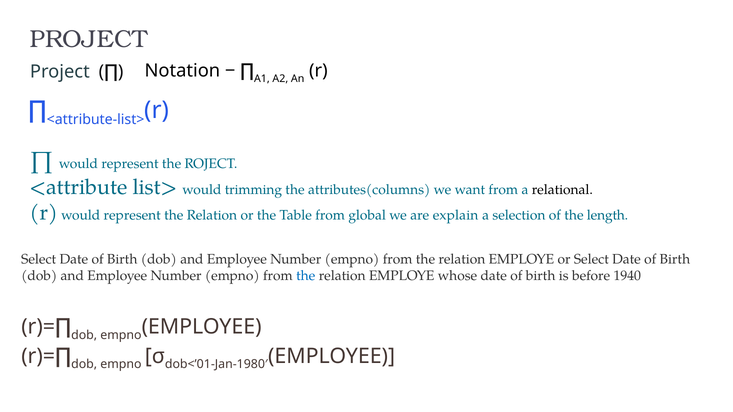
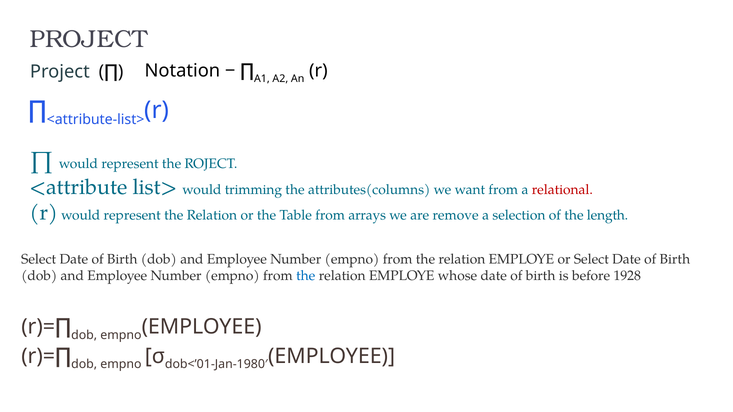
relational colour: black -> red
global: global -> arrays
explain: explain -> remove
1940: 1940 -> 1928
